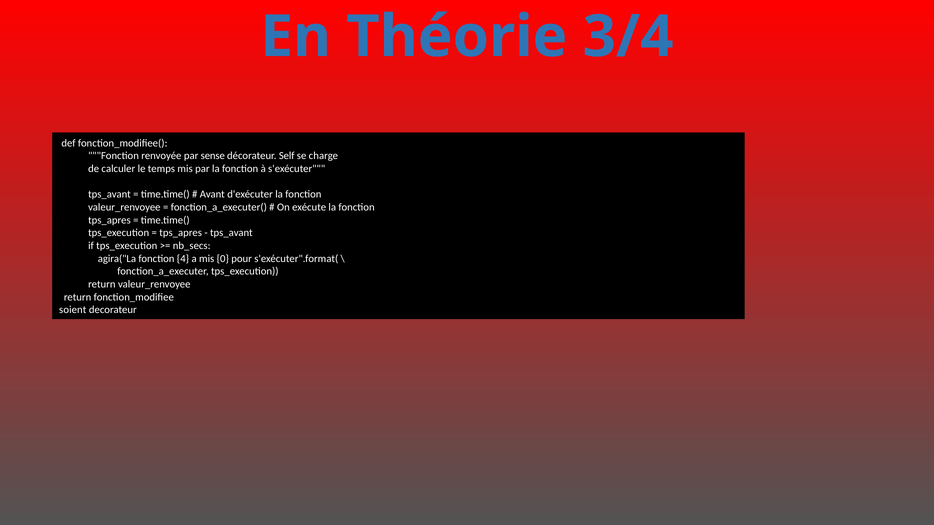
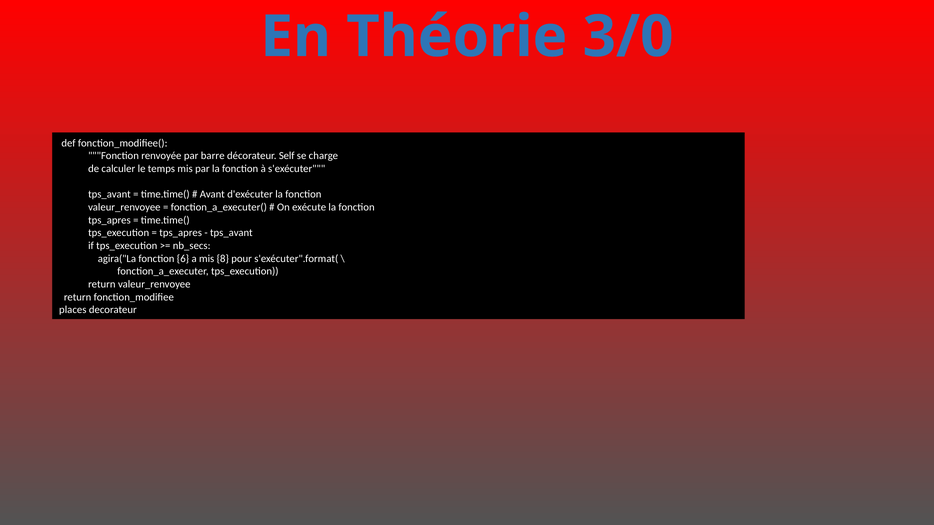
3/4: 3/4 -> 3/0
sense: sense -> barre
4: 4 -> 6
0: 0 -> 8
soient: soient -> places
